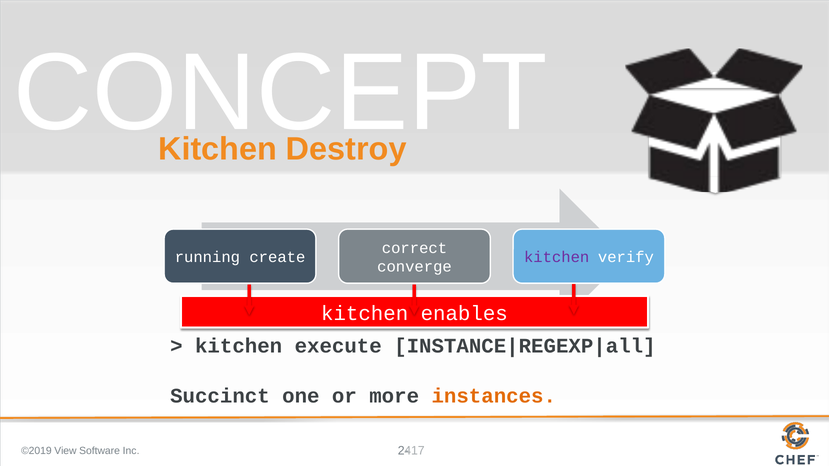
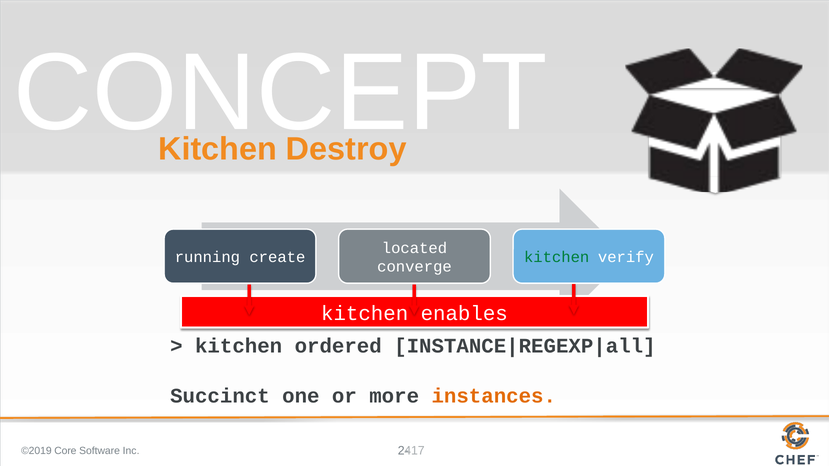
correct: correct -> located
kitchen at (557, 257) colour: purple -> green
execute: execute -> ordered
View: View -> Core
